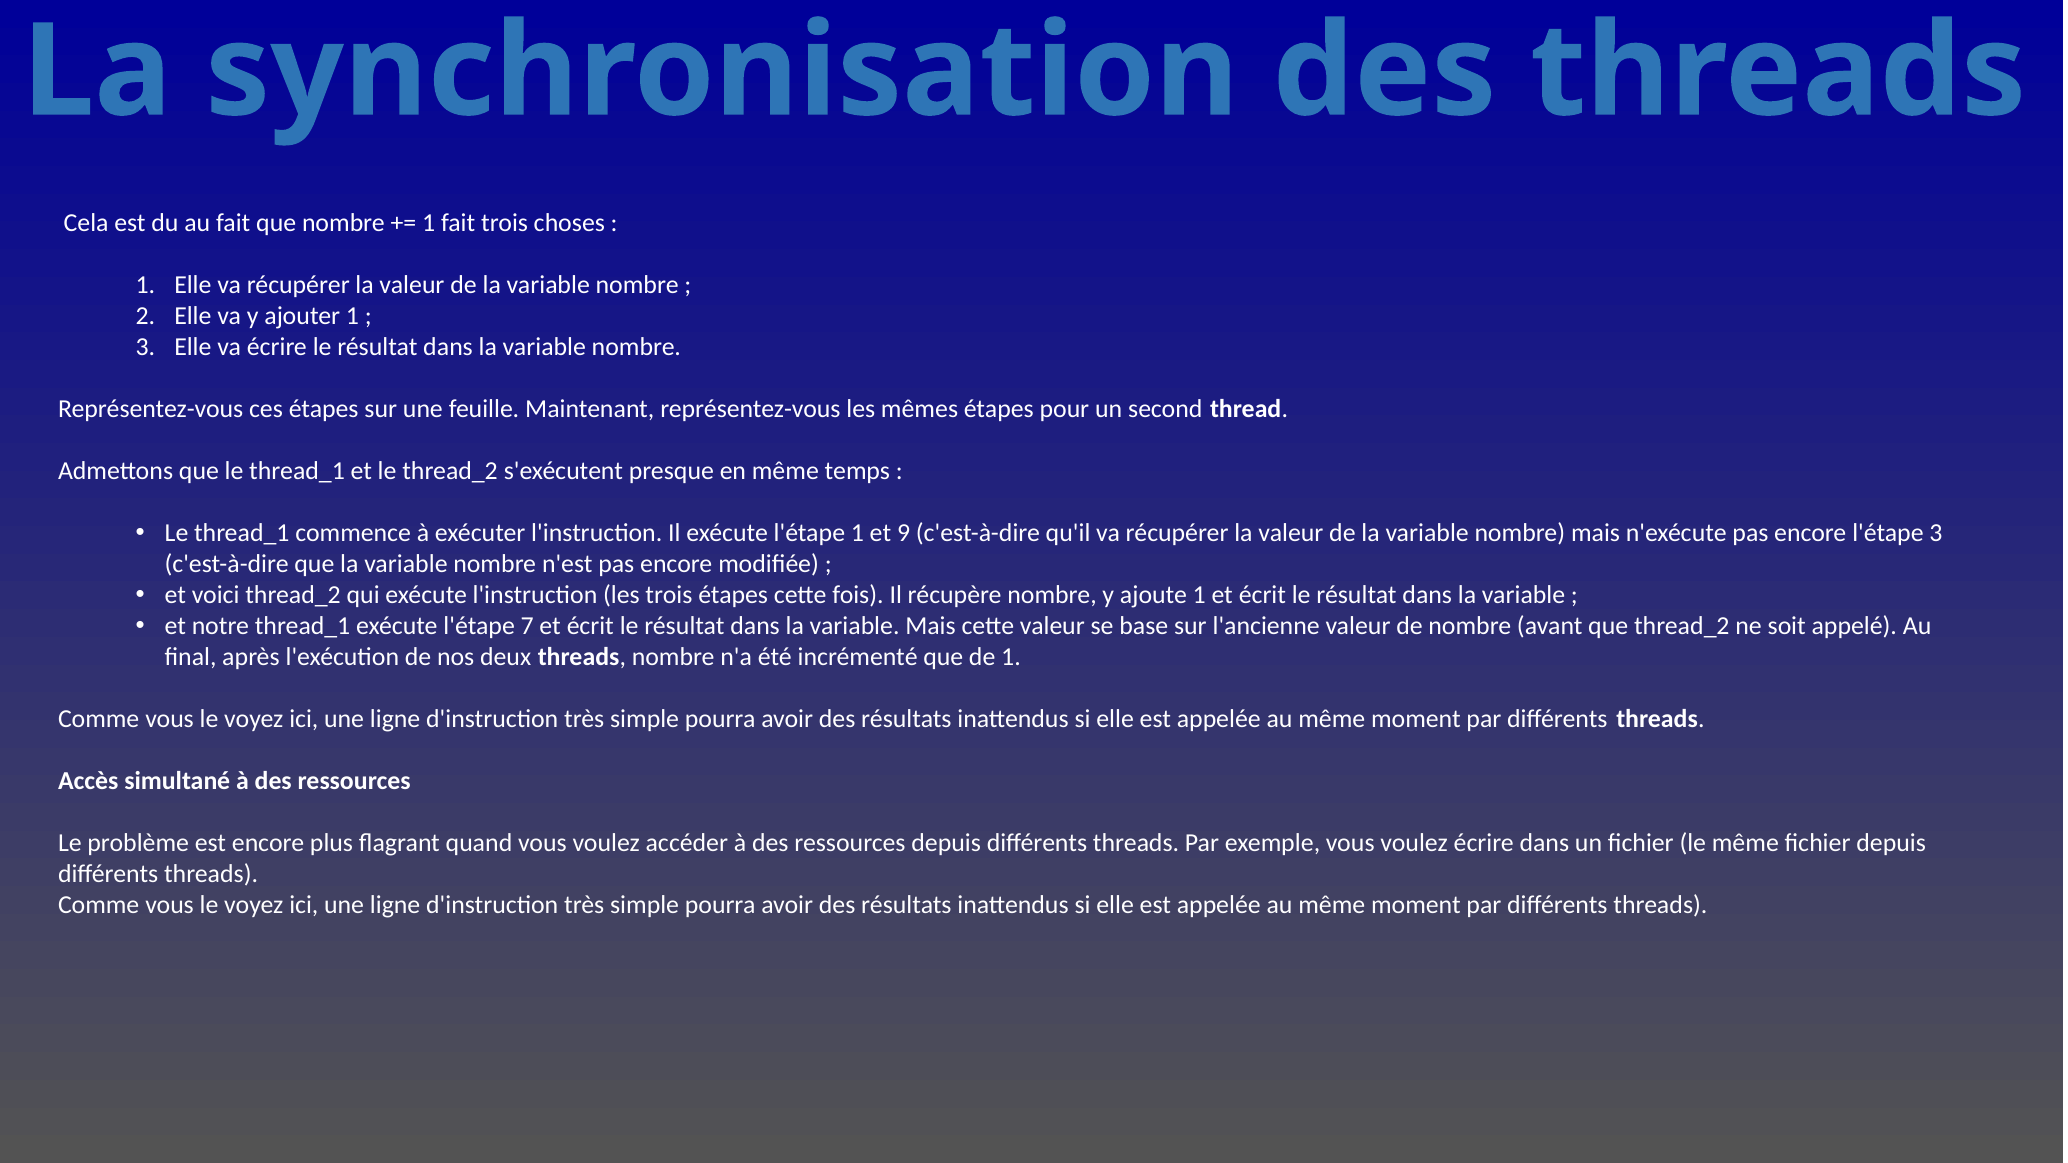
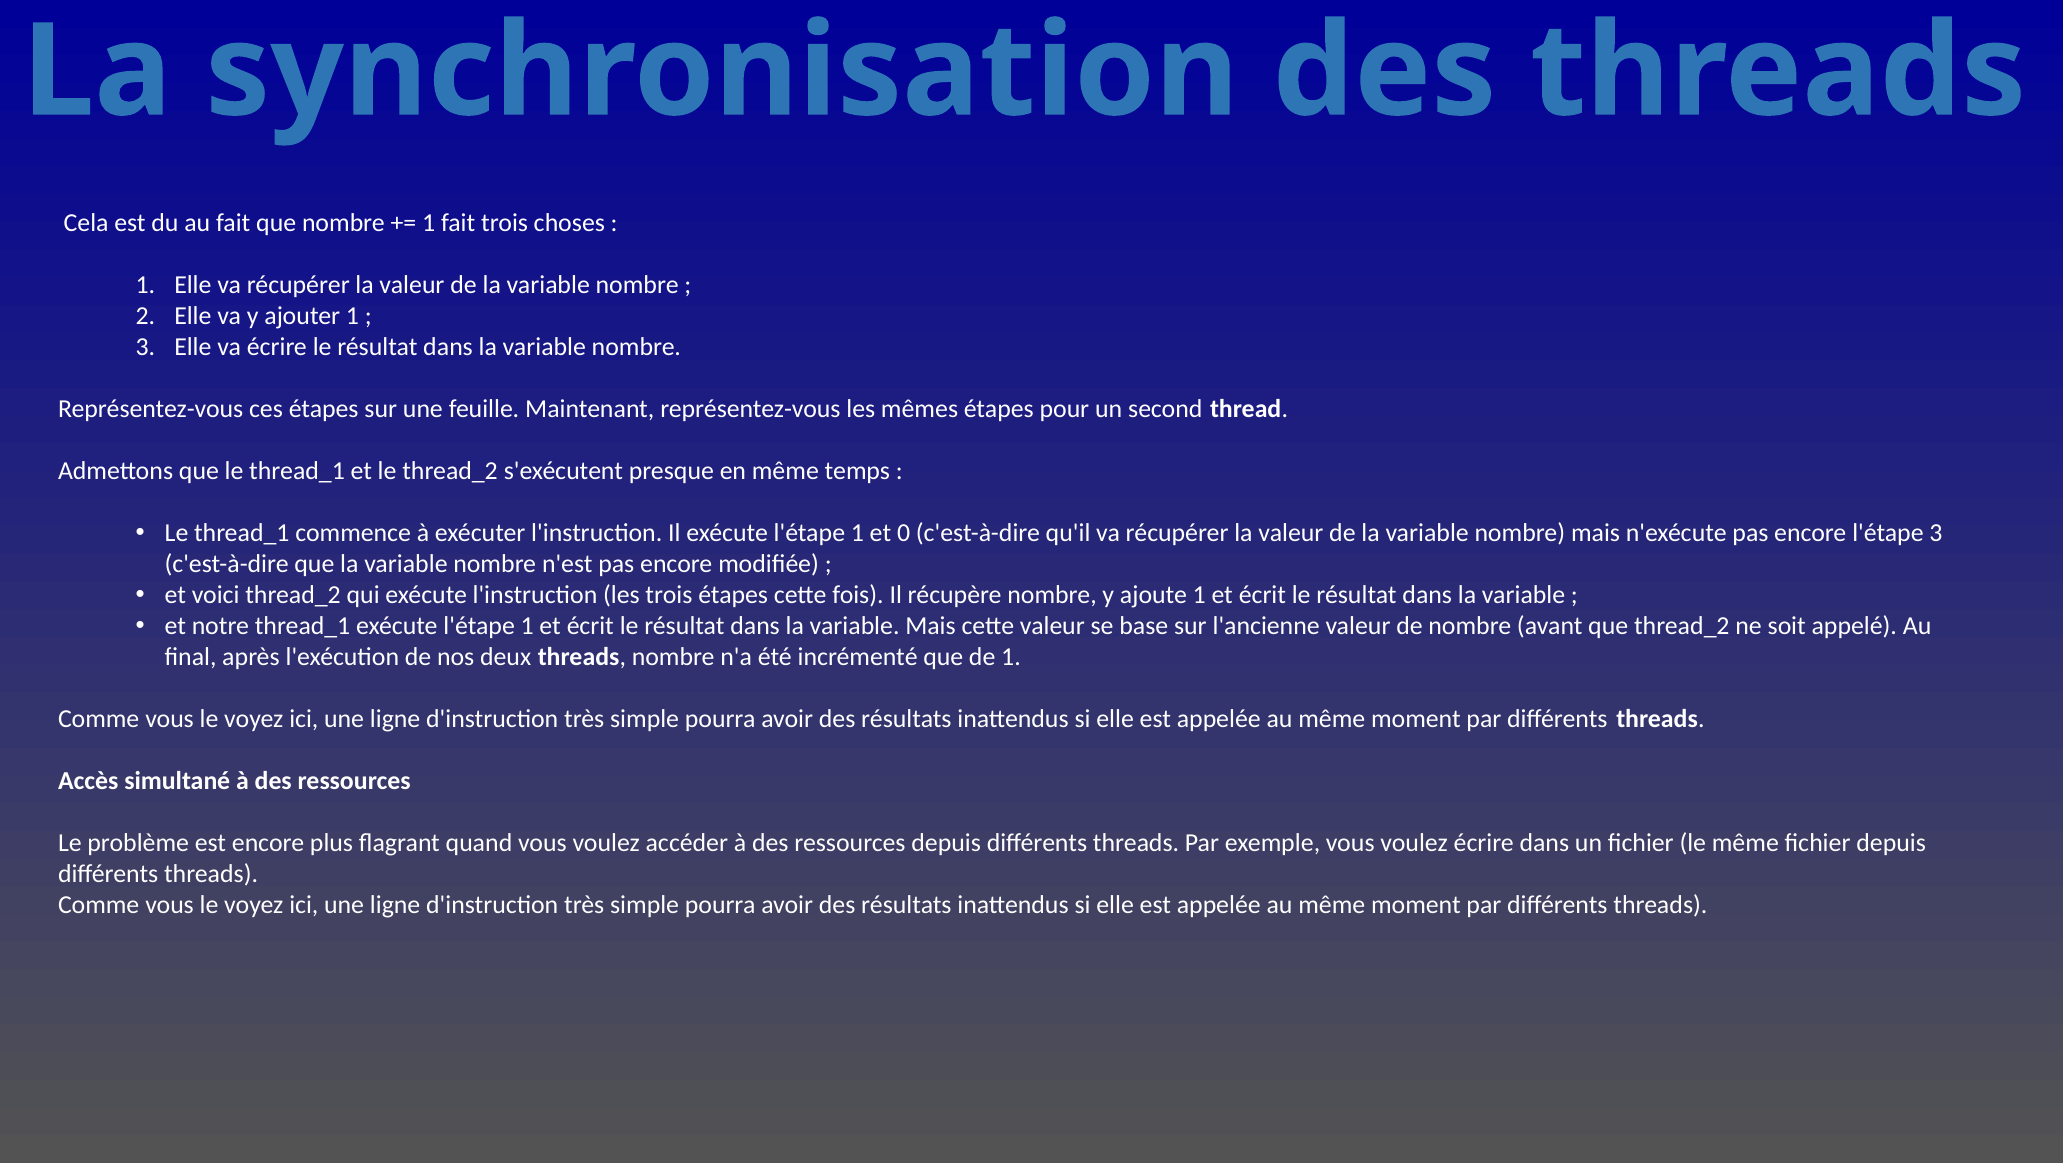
9: 9 -> 0
thread_1 exécute l'étape 7: 7 -> 1
